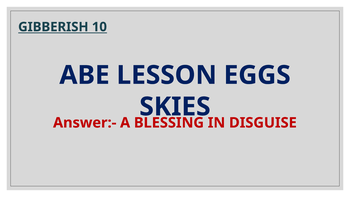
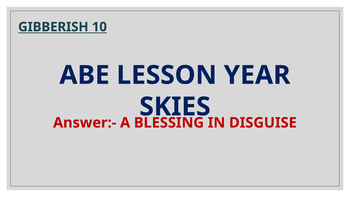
EGGS: EGGS -> YEAR
